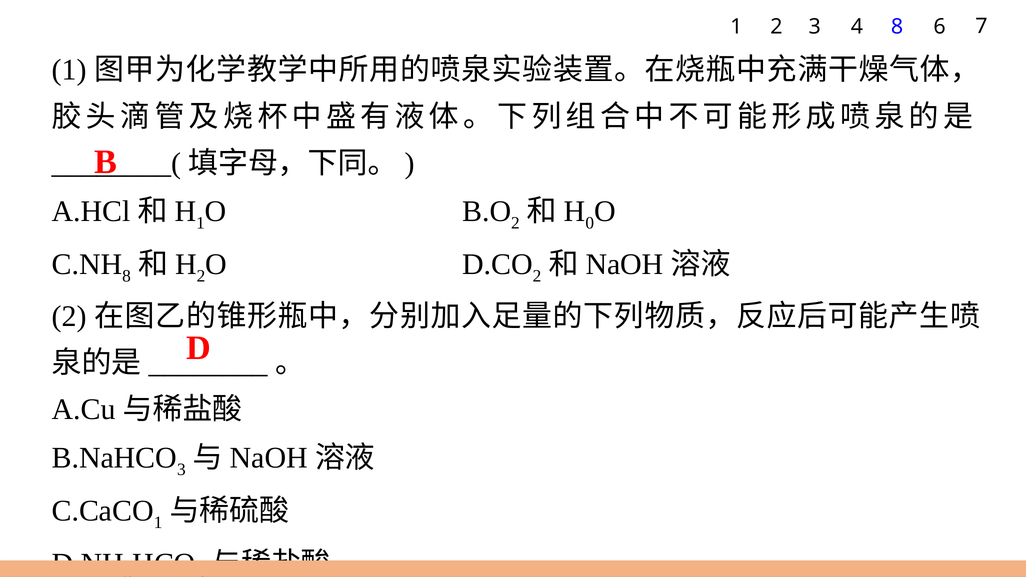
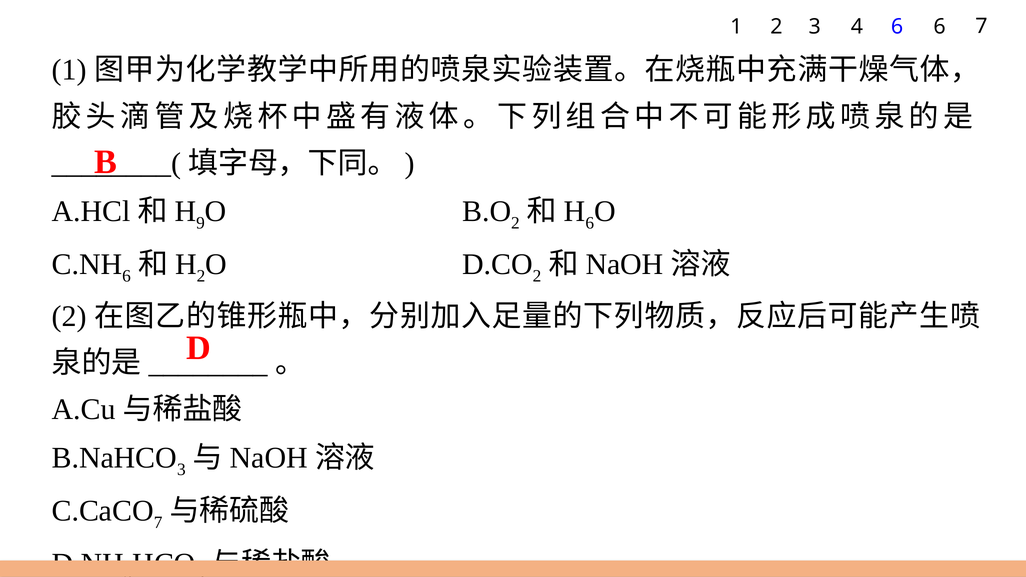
4 8: 8 -> 6
1 at (201, 223): 1 -> 9
0 at (590, 223): 0 -> 6
8 at (127, 276): 8 -> 6
1 at (158, 523): 1 -> 7
